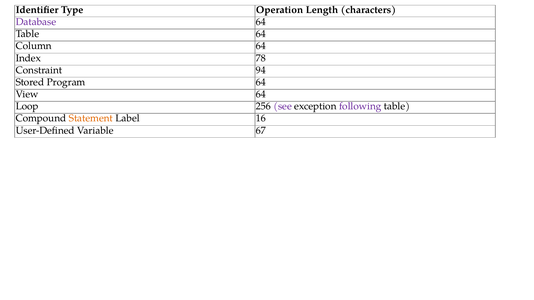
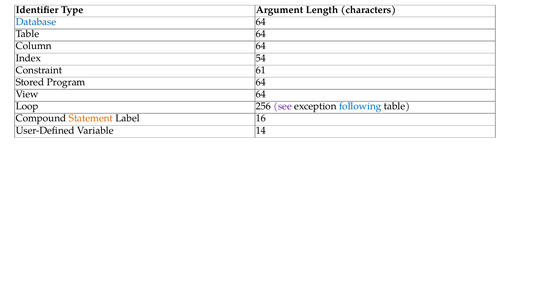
Operation: Operation -> Argument
Database colour: purple -> blue
78: 78 -> 54
94: 94 -> 61
following colour: purple -> blue
67: 67 -> 14
